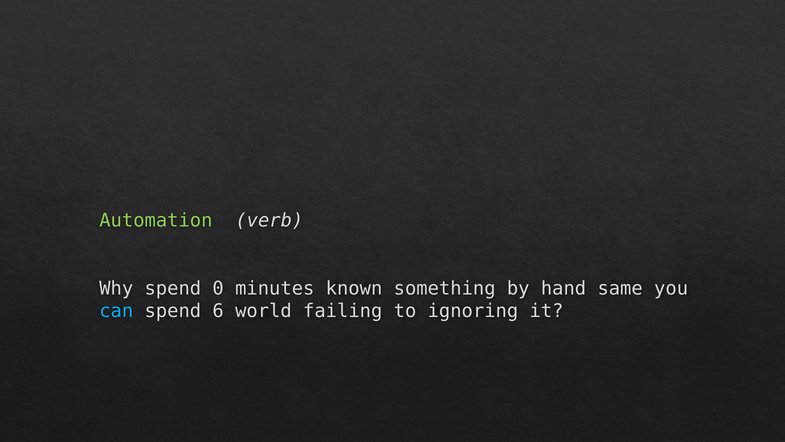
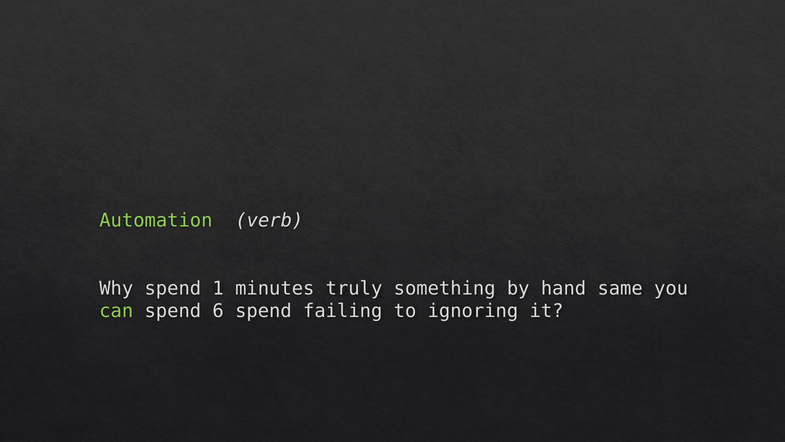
0: 0 -> 1
known: known -> truly
can colour: light blue -> light green
6 world: world -> spend
